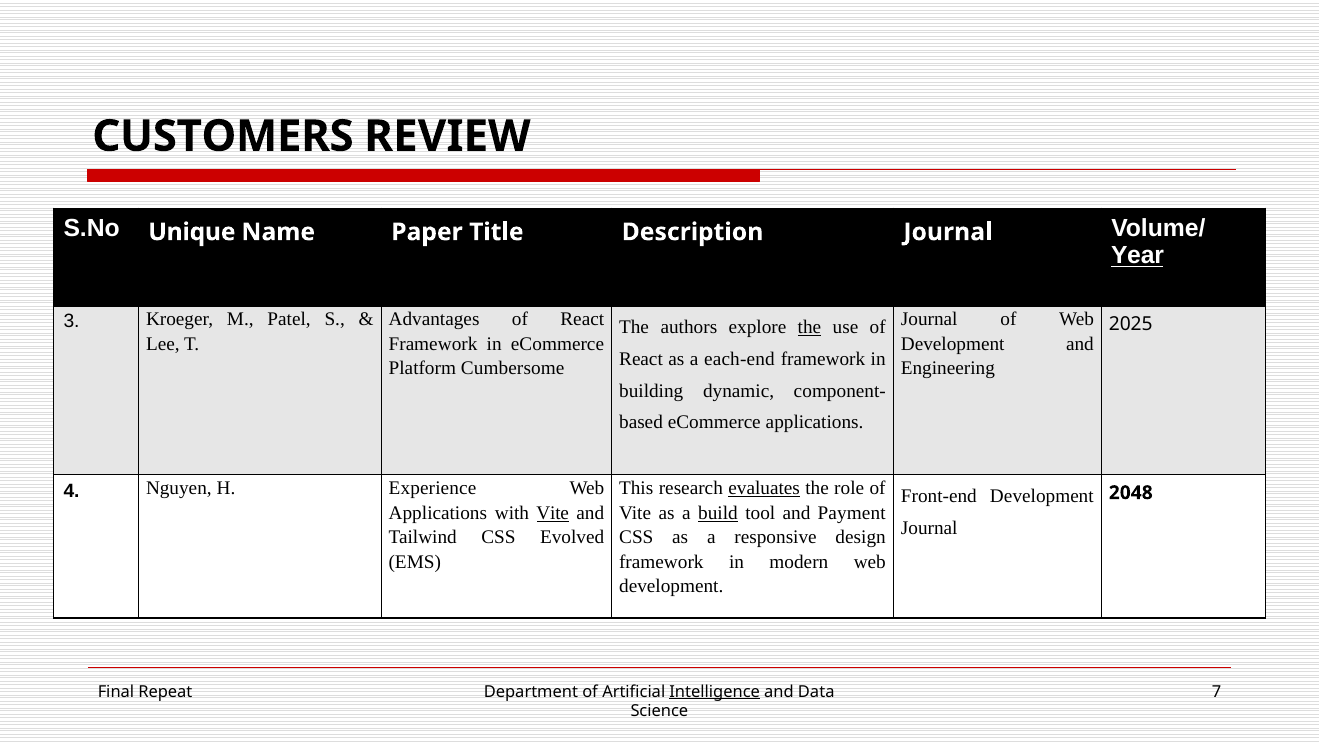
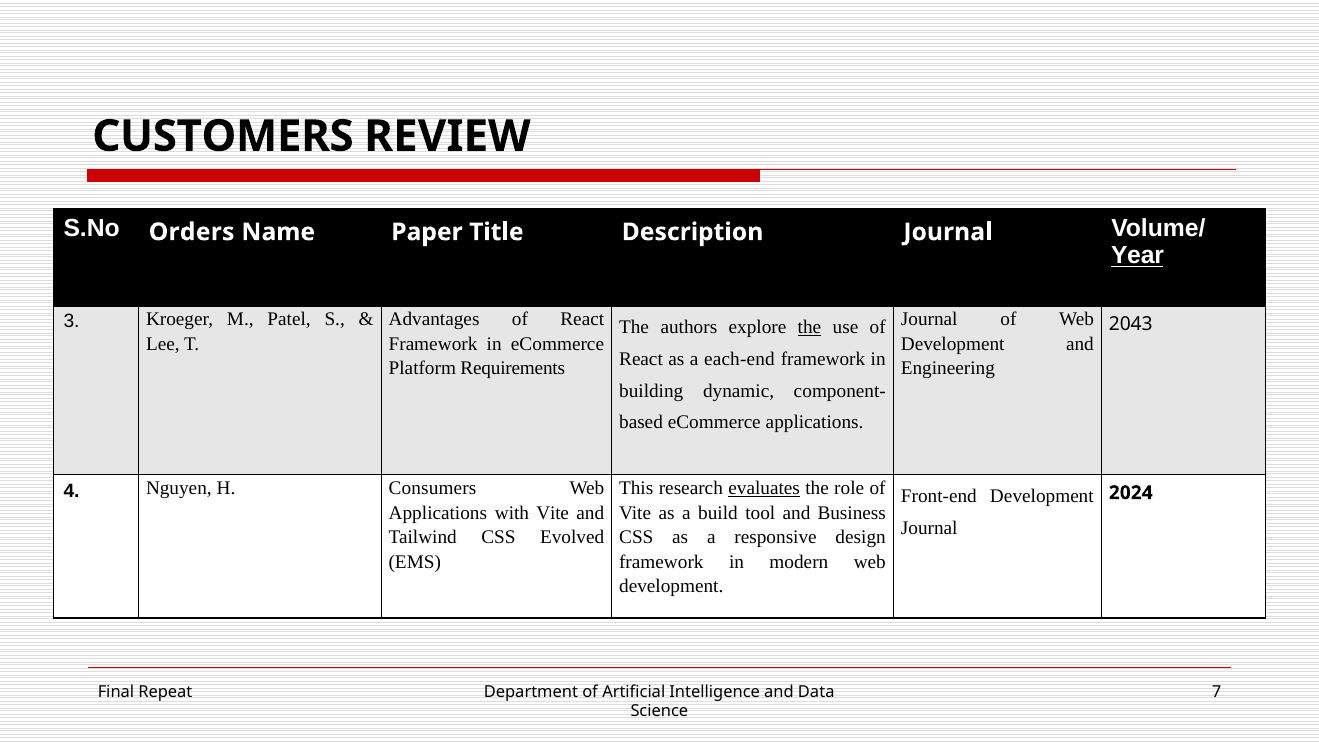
Unique: Unique -> Orders
2025: 2025 -> 2043
Cumbersome: Cumbersome -> Requirements
Experience: Experience -> Consumers
2048: 2048 -> 2024
Vite at (553, 513) underline: present -> none
build underline: present -> none
Payment: Payment -> Business
Intelligence underline: present -> none
